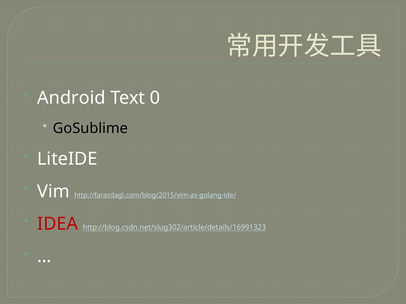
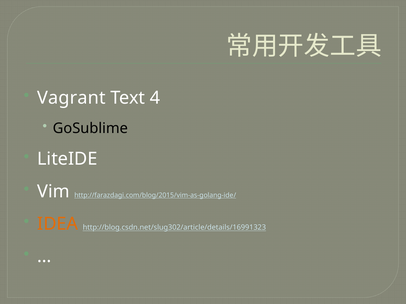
Android: Android -> Vagrant
0: 0 -> 4
IDEA colour: red -> orange
